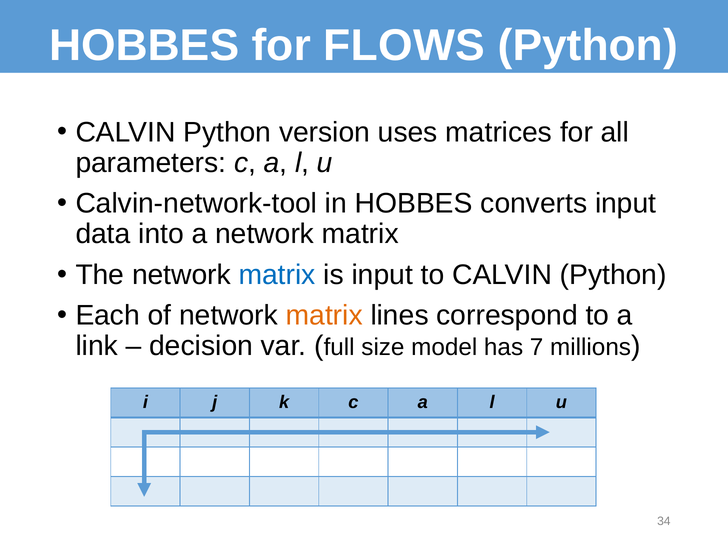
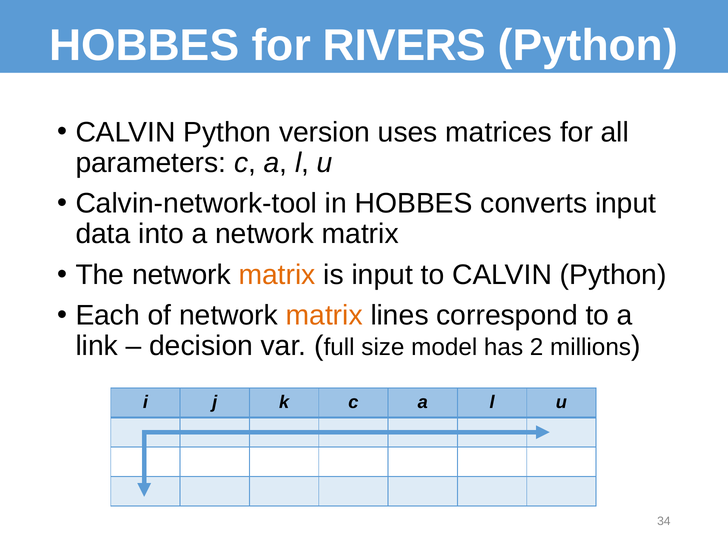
FLOWS: FLOWS -> RIVERS
matrix at (277, 275) colour: blue -> orange
7: 7 -> 2
